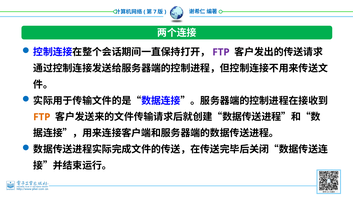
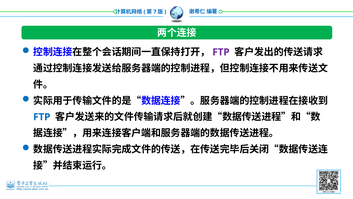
FTP at (42, 117) colour: orange -> blue
